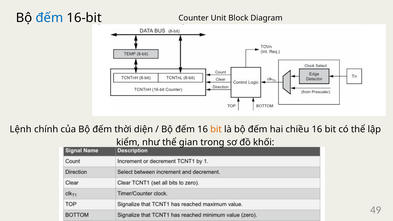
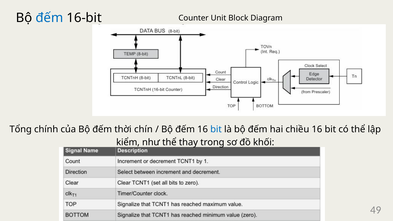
Lệnh: Lệnh -> Tổng
diện: diện -> chín
bit at (216, 129) colour: orange -> blue
gian: gian -> thay
